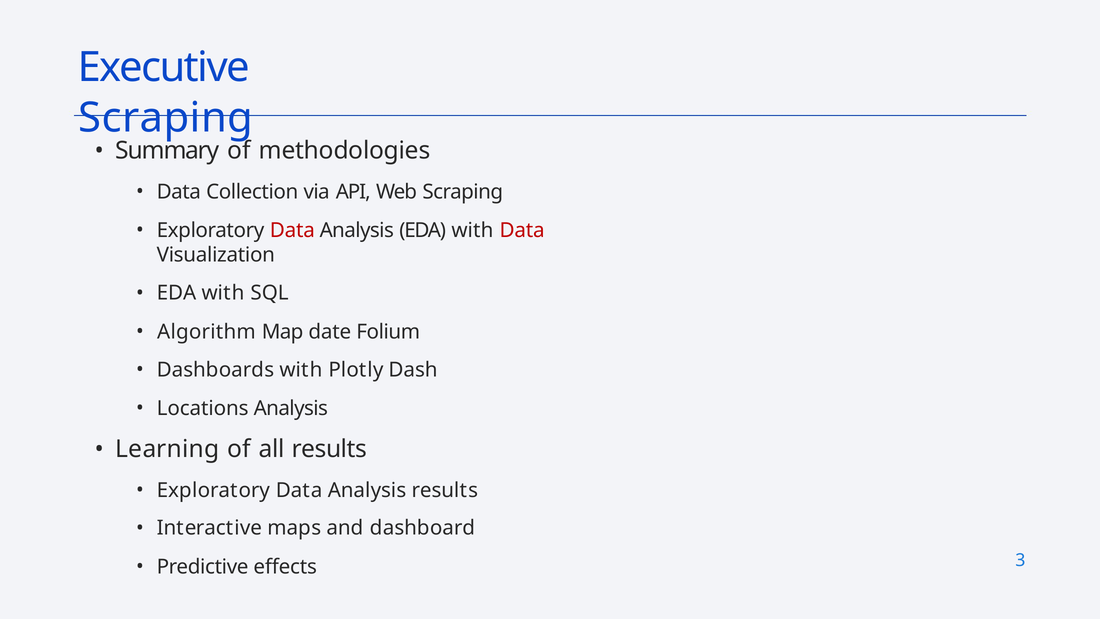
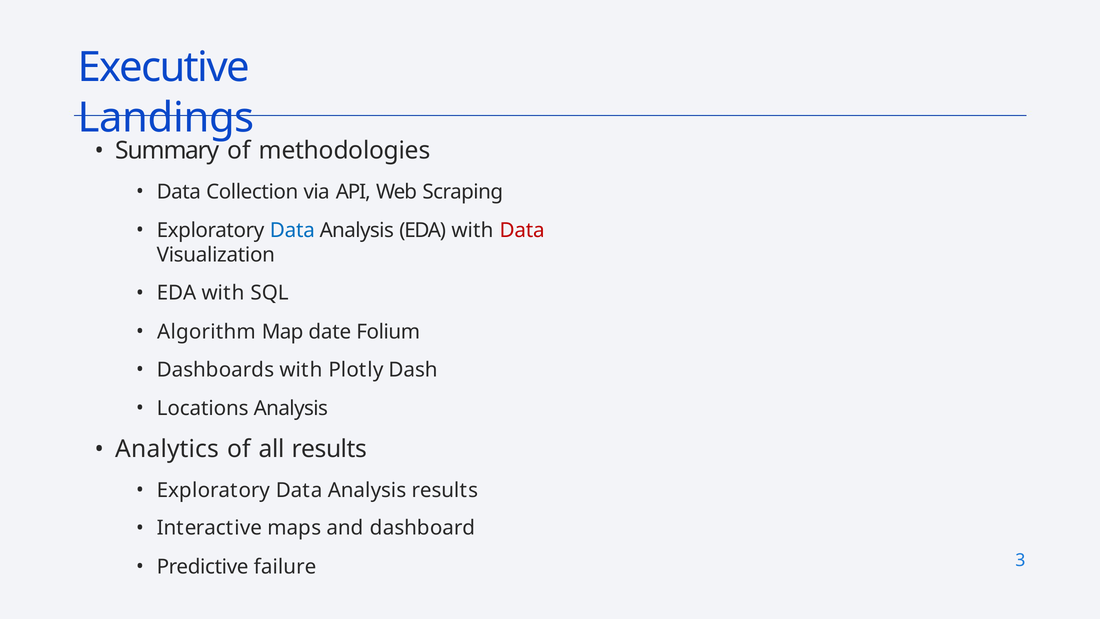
Scraping at (166, 118): Scraping -> Landings
Data at (292, 230) colour: red -> blue
Learning: Learning -> Analytics
effects: effects -> failure
